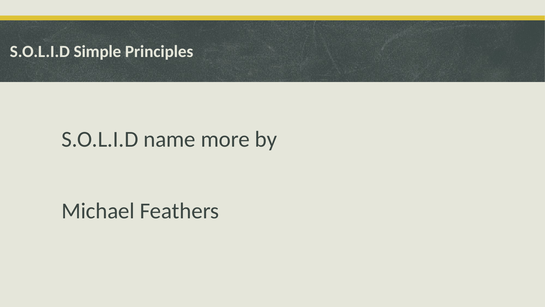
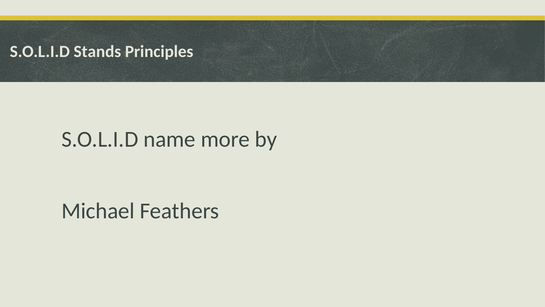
Simple: Simple -> Stands
